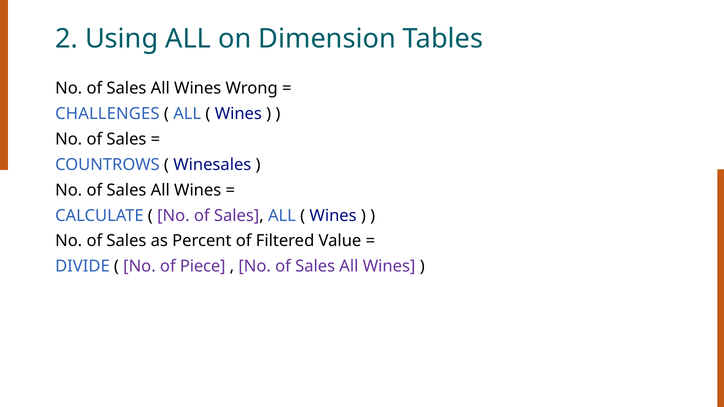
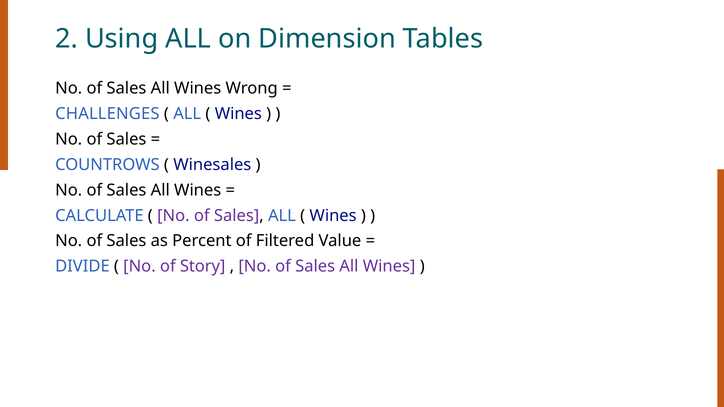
Piece: Piece -> Story
